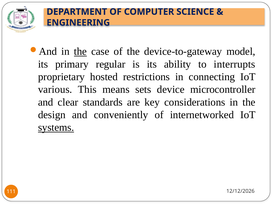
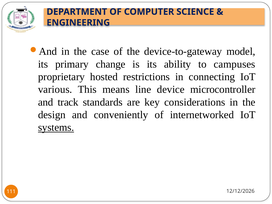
the at (80, 51) underline: present -> none
regular: regular -> change
interrupts: interrupts -> campuses
sets: sets -> line
clear: clear -> track
